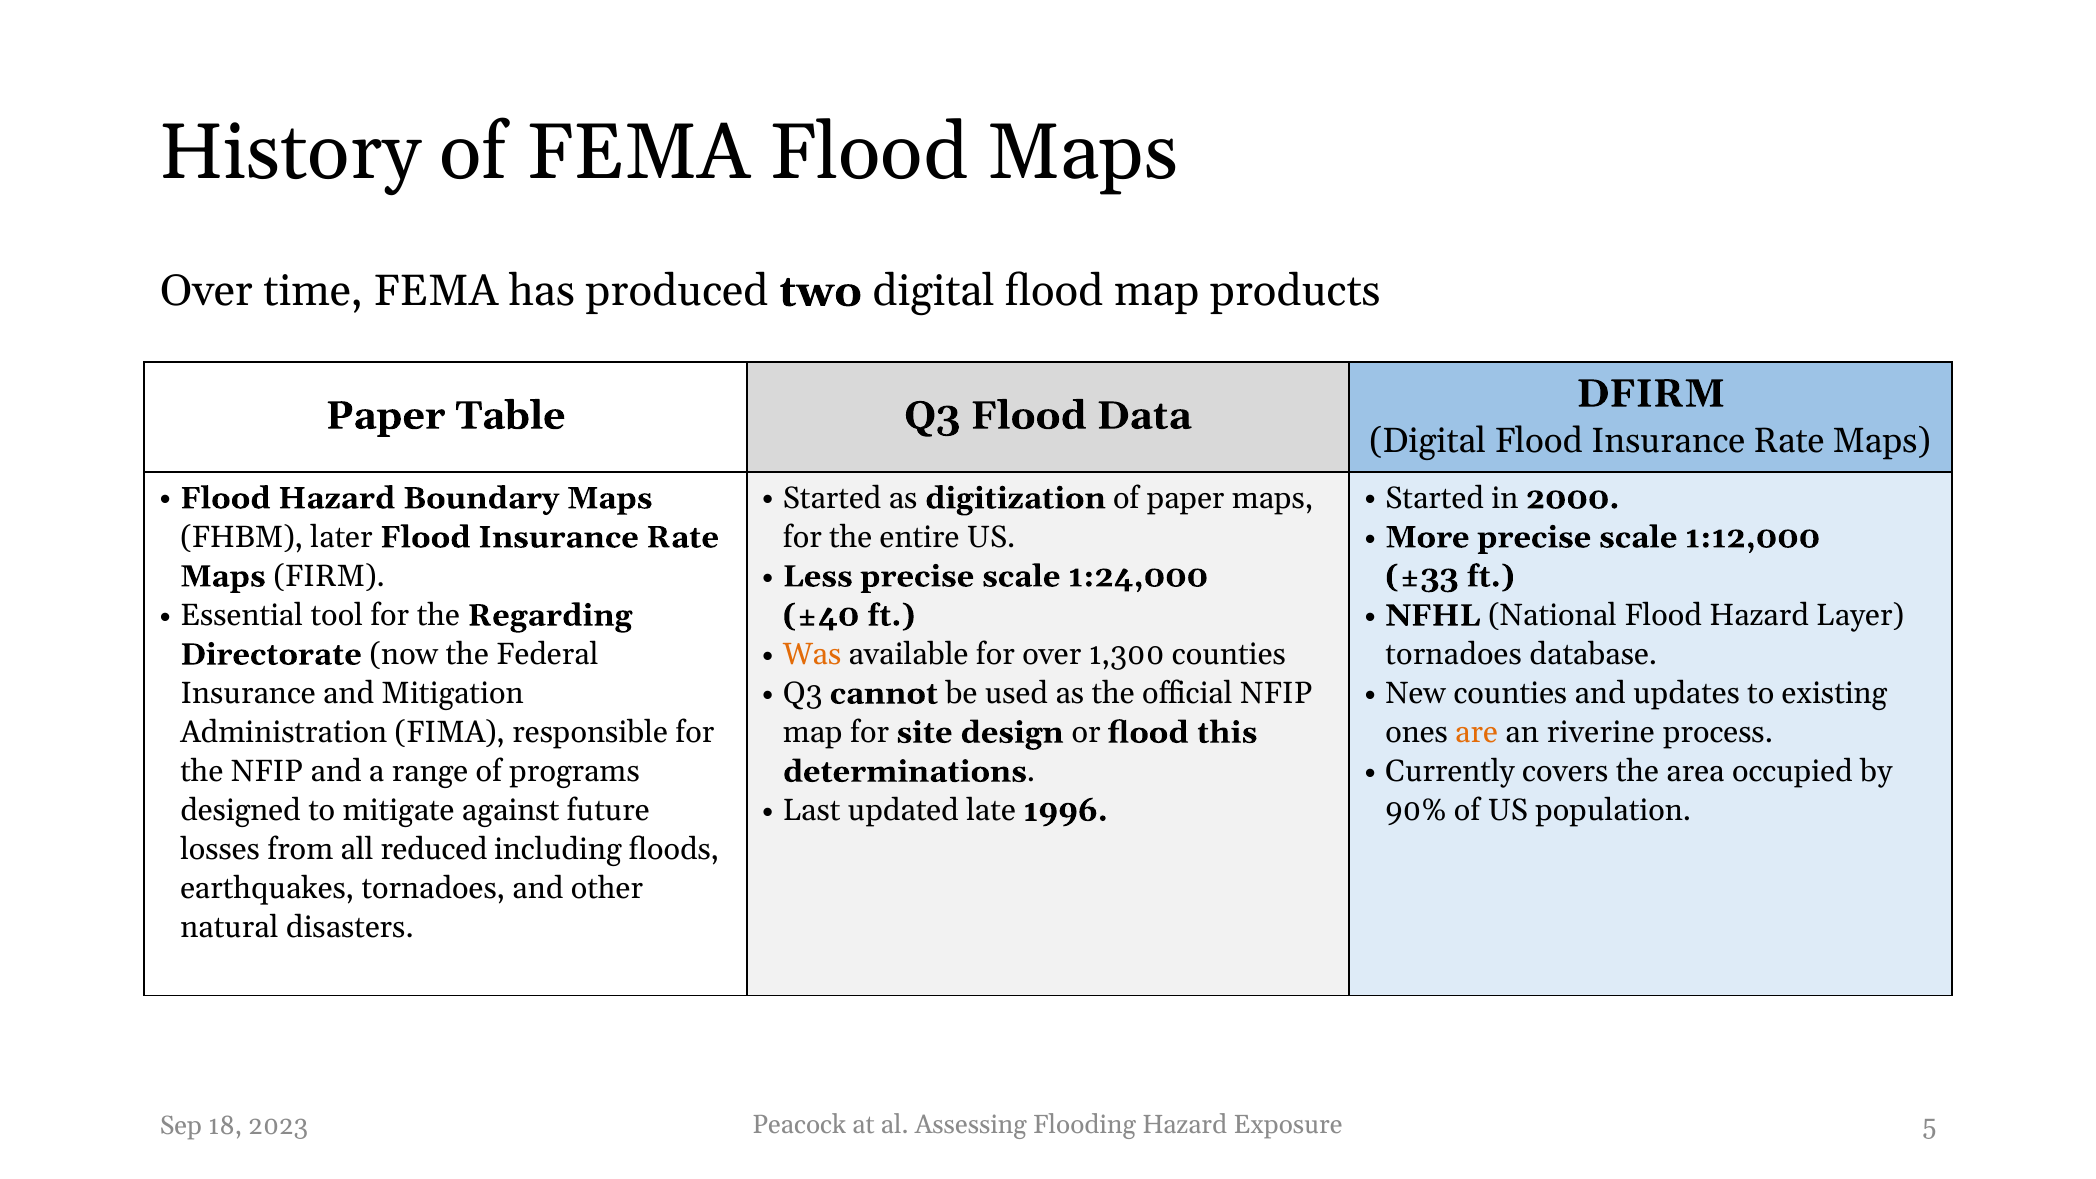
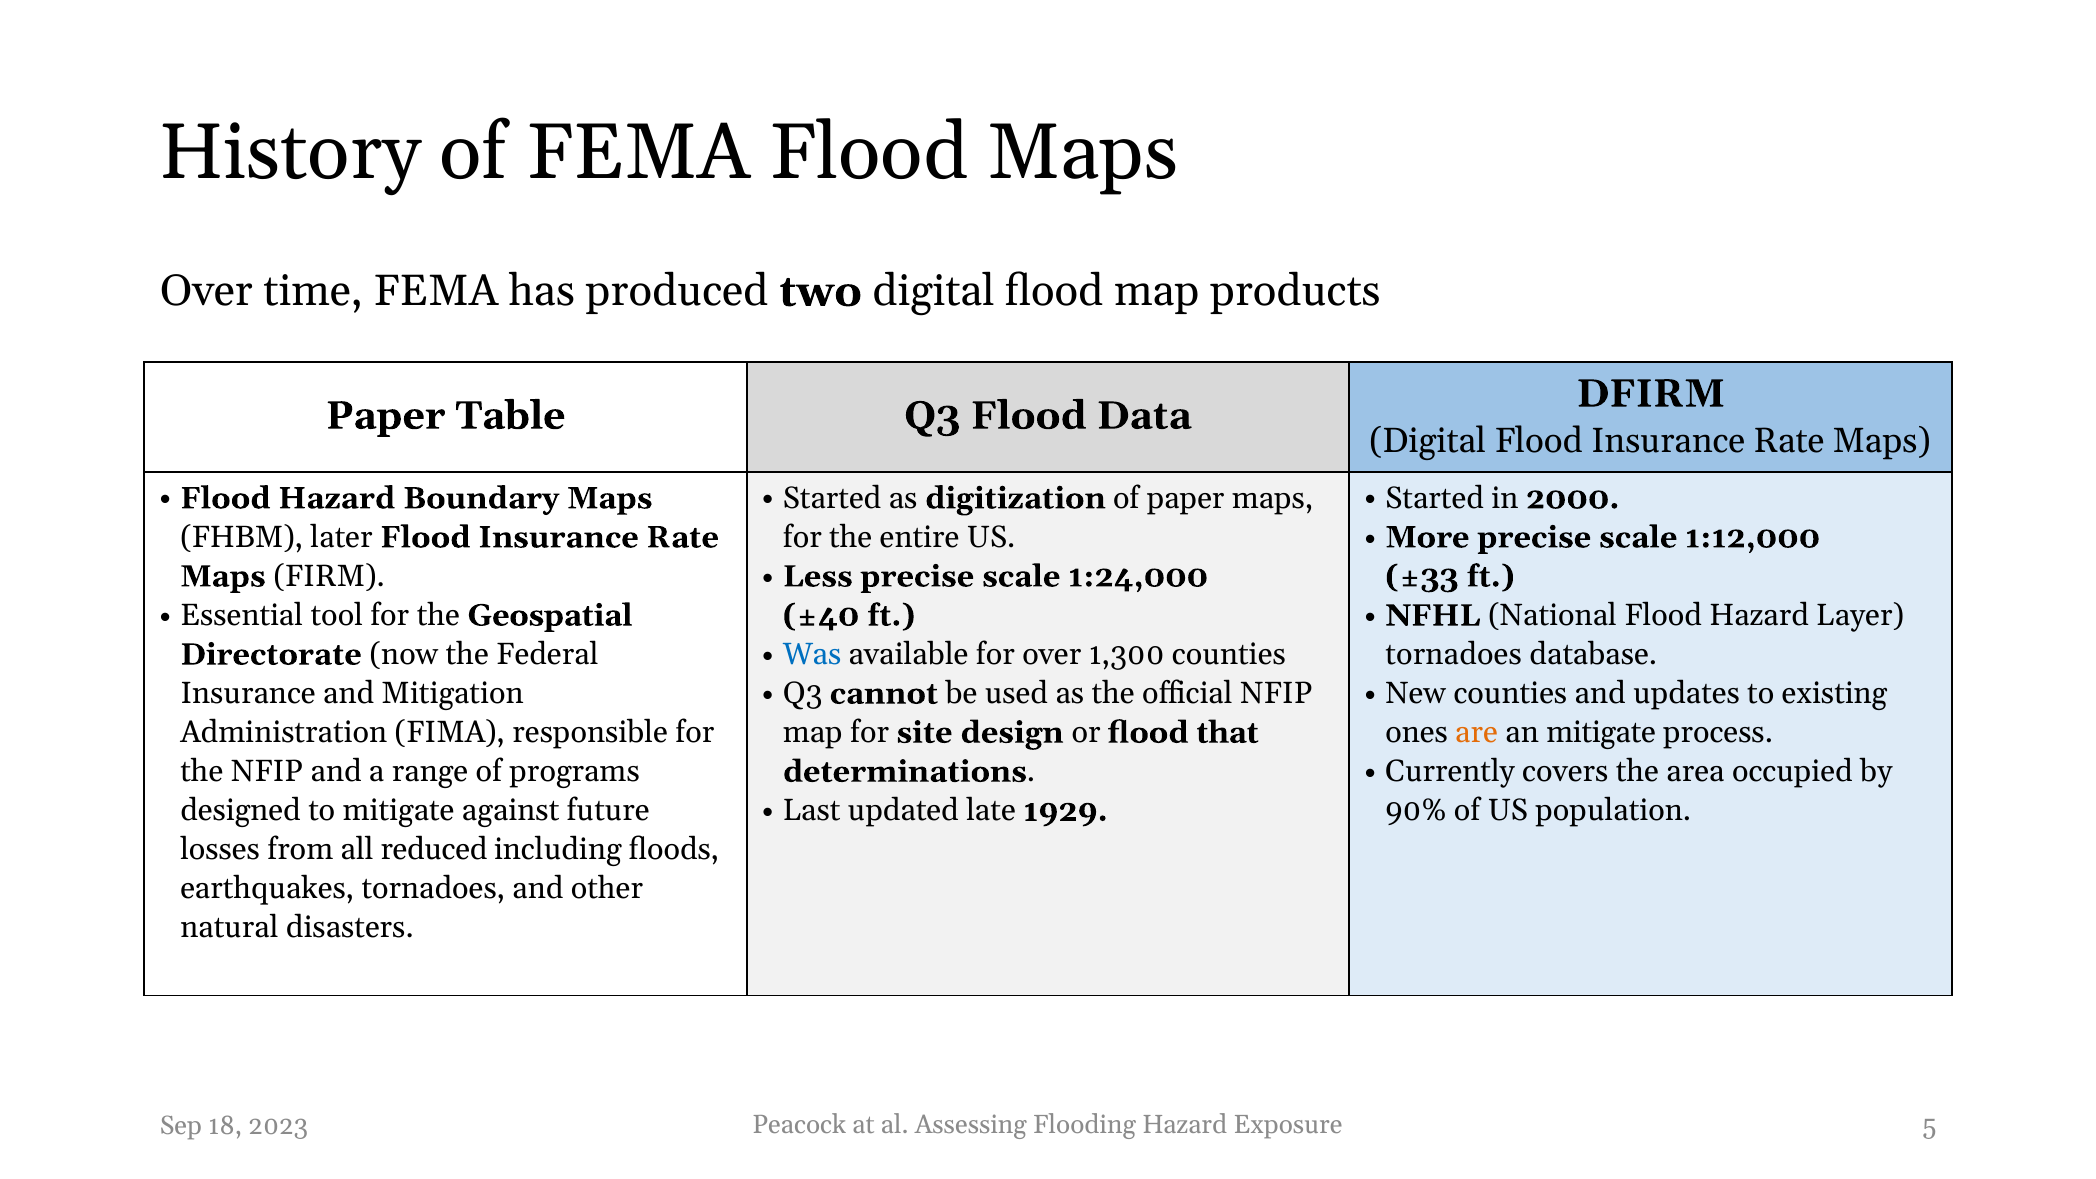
Regarding: Regarding -> Geospatial
Was colour: orange -> blue
this: this -> that
an riverine: riverine -> mitigate
1996: 1996 -> 1929
